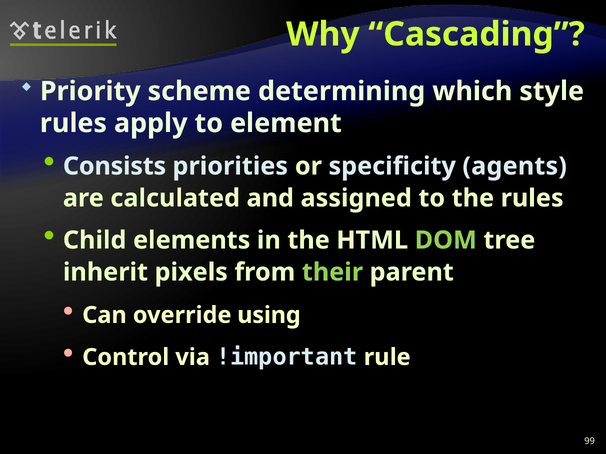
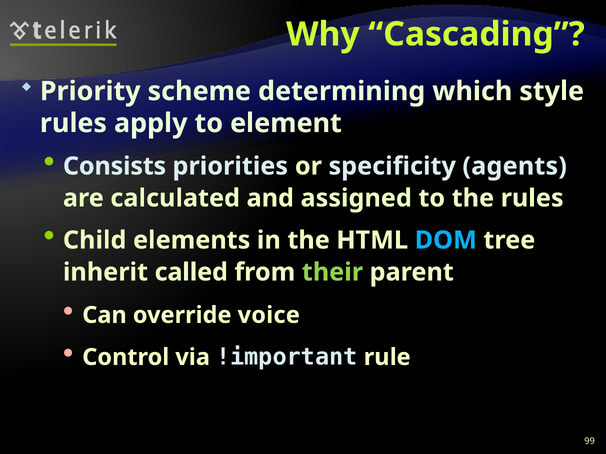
DOM colour: light green -> light blue
pixels: pixels -> called
using: using -> voice
